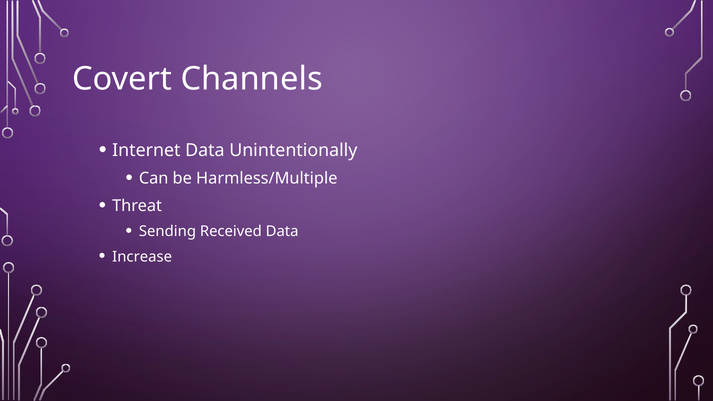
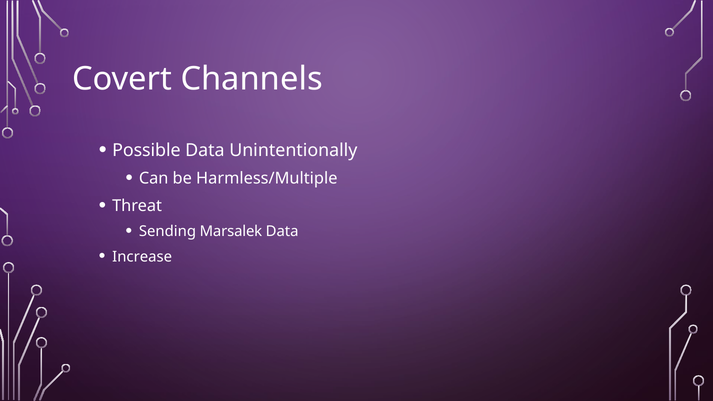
Internet: Internet -> Possible
Received: Received -> Marsalek
